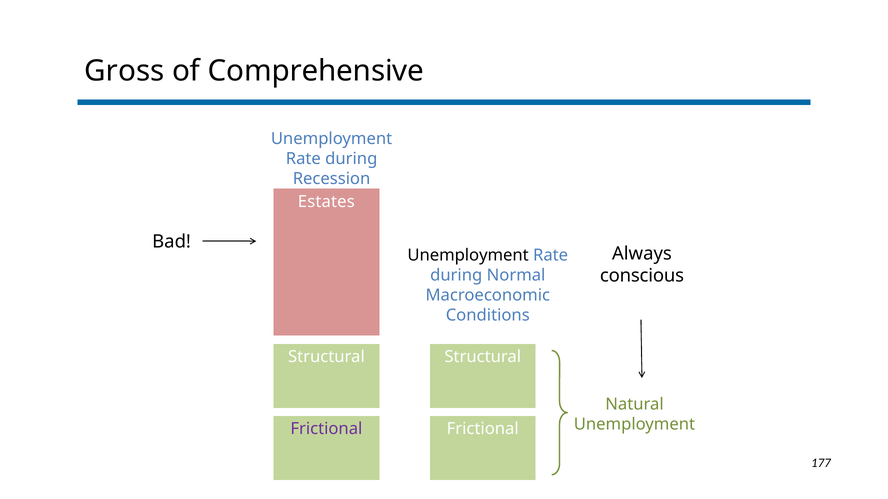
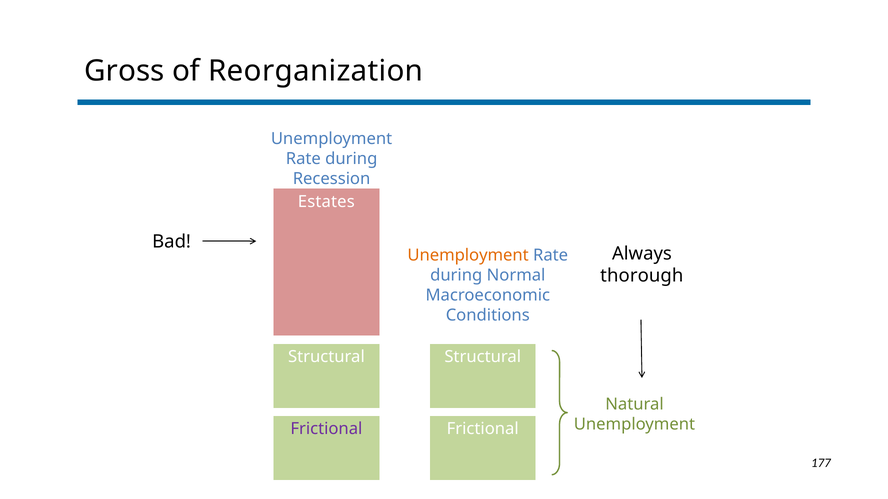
Comprehensive: Comprehensive -> Reorganization
Unemployment at (468, 256) colour: black -> orange
conscious: conscious -> thorough
